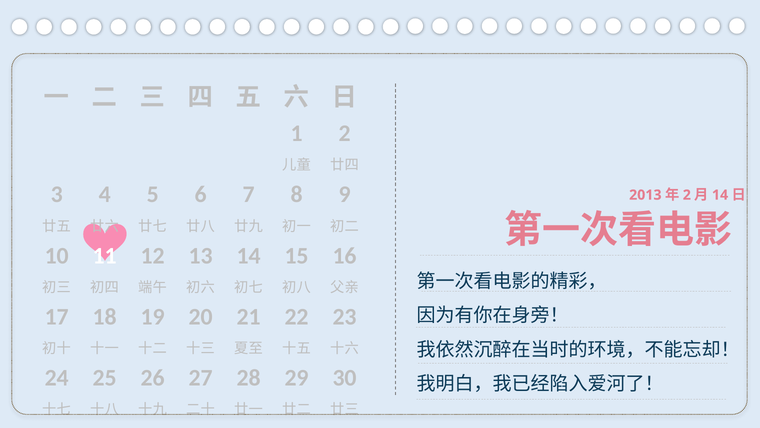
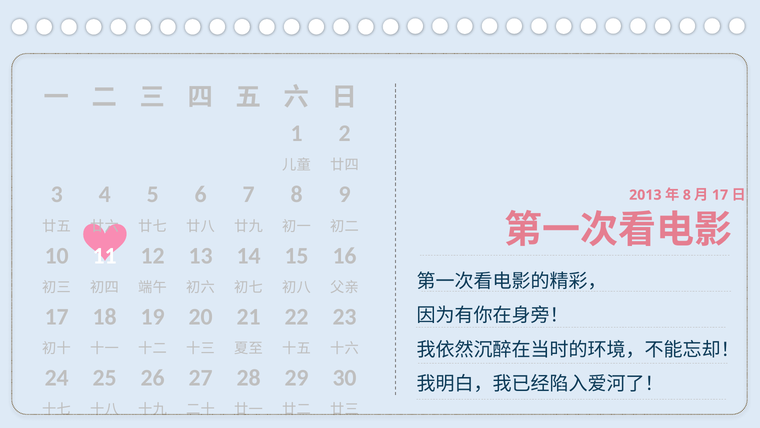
2 at (687, 195): 2 -> 8
14 at (720, 195): 14 -> 17
